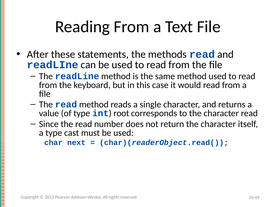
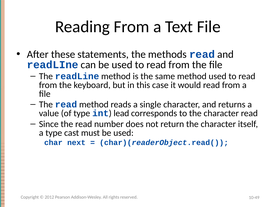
root: root -> lead
